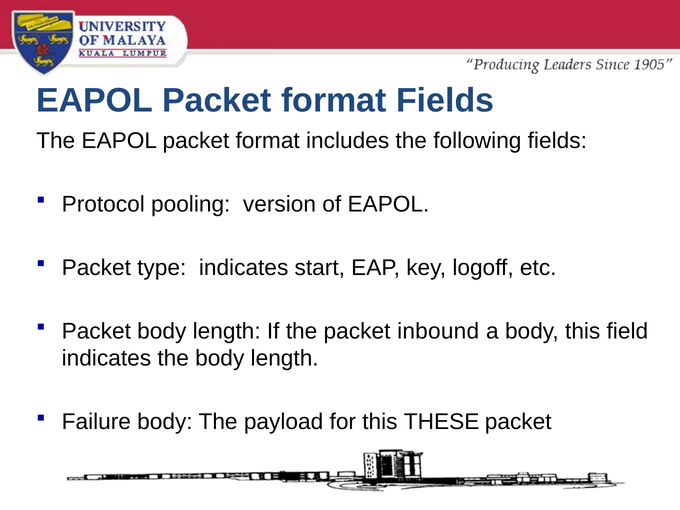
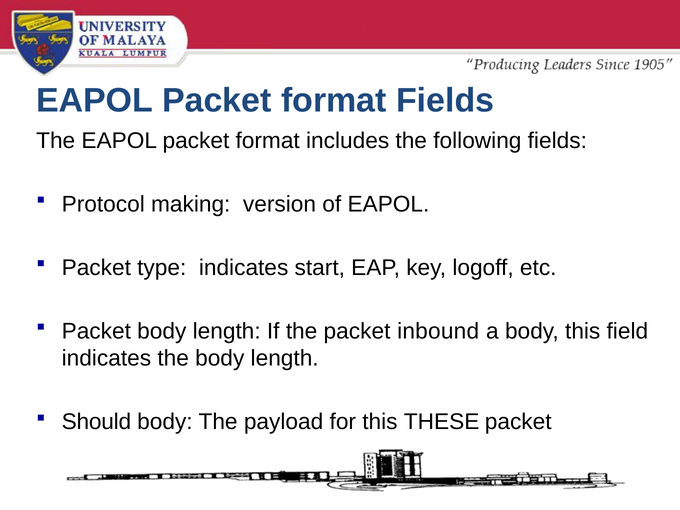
pooling: pooling -> making
Failure: Failure -> Should
